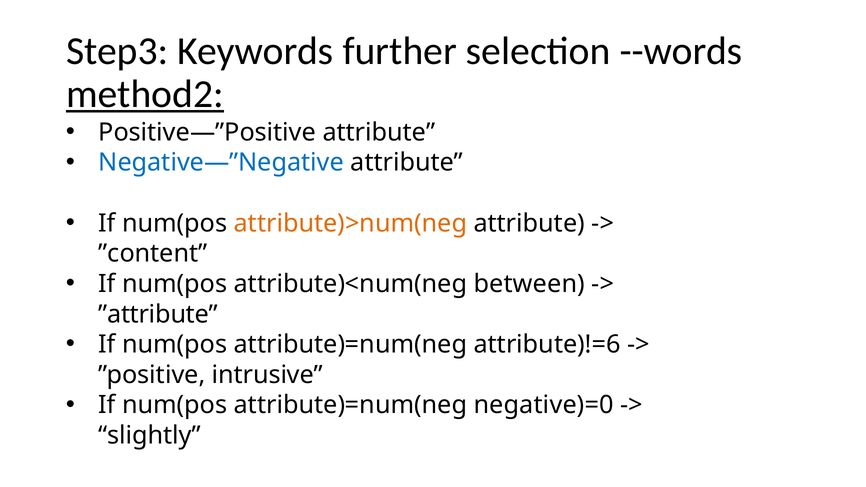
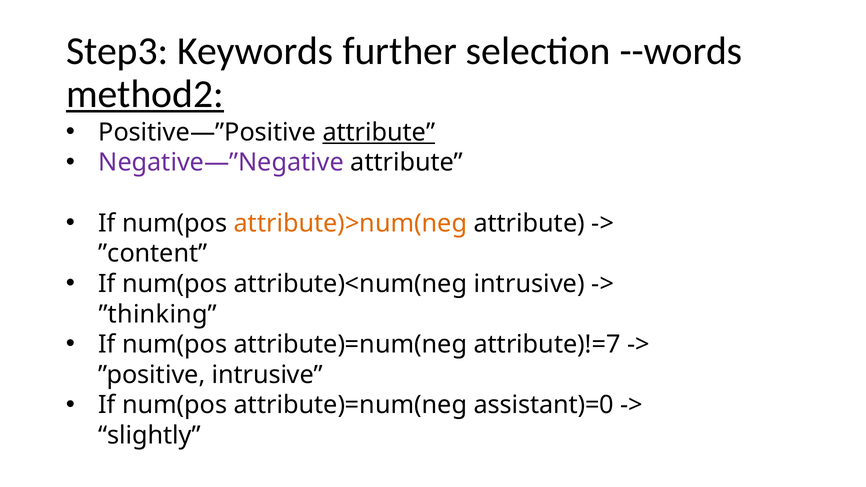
attribute at (379, 132) underline: none -> present
Negative—”Negative colour: blue -> purple
attribute)<num(neg between: between -> intrusive
”attribute: ”attribute -> ”thinking
attribute)!=6: attribute)!=6 -> attribute)!=7
negative)=0: negative)=0 -> assistant)=0
